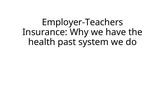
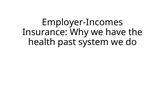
Employer-Teachers: Employer-Teachers -> Employer-Incomes
